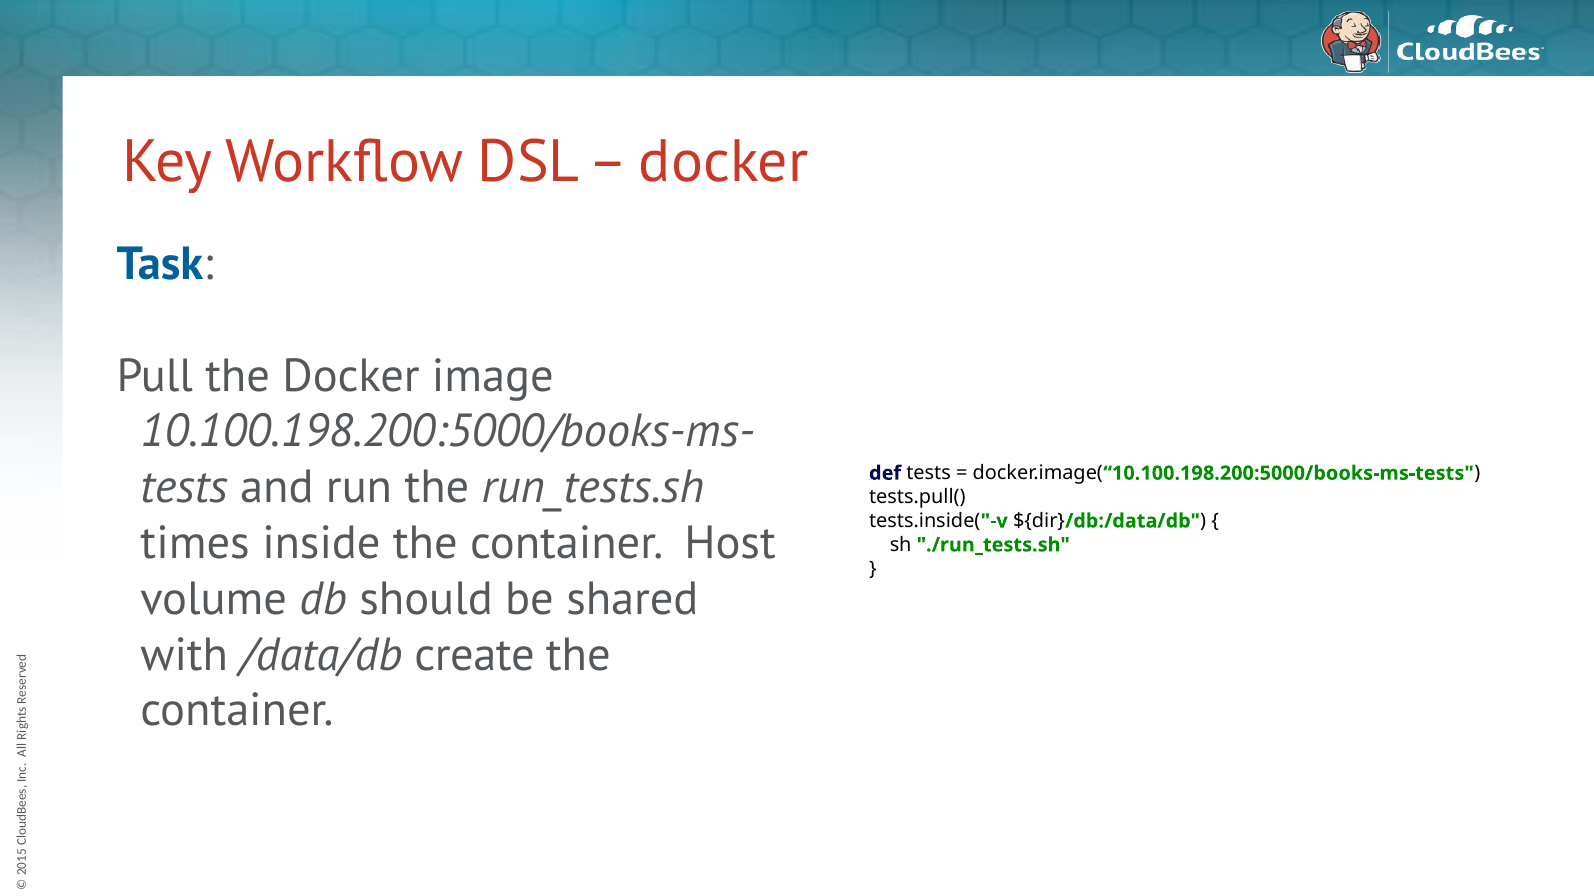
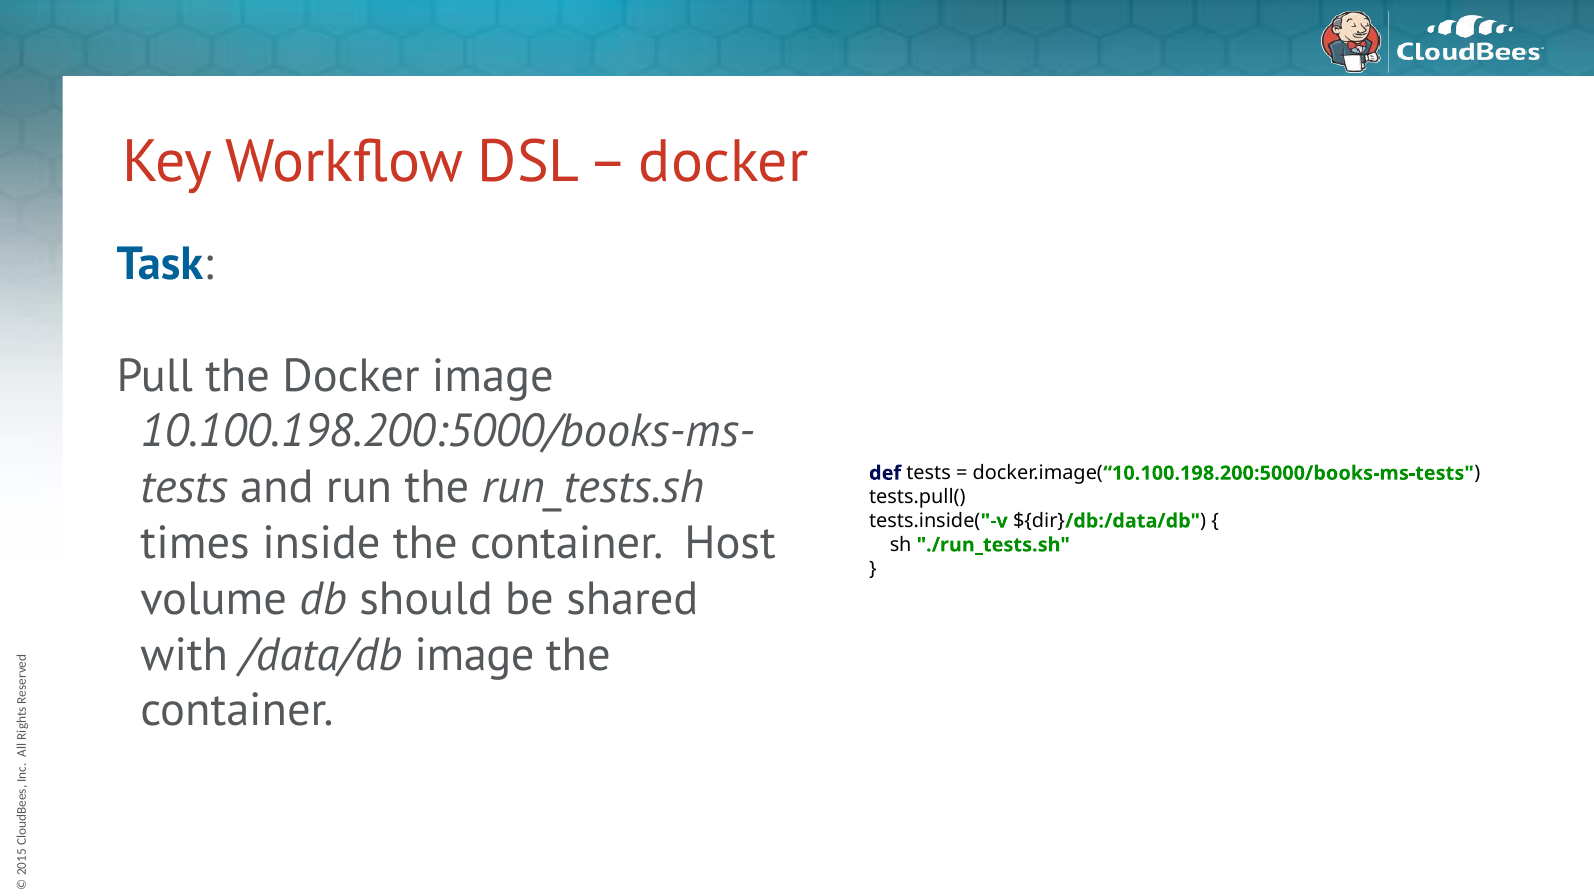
/data/db create: create -> image
